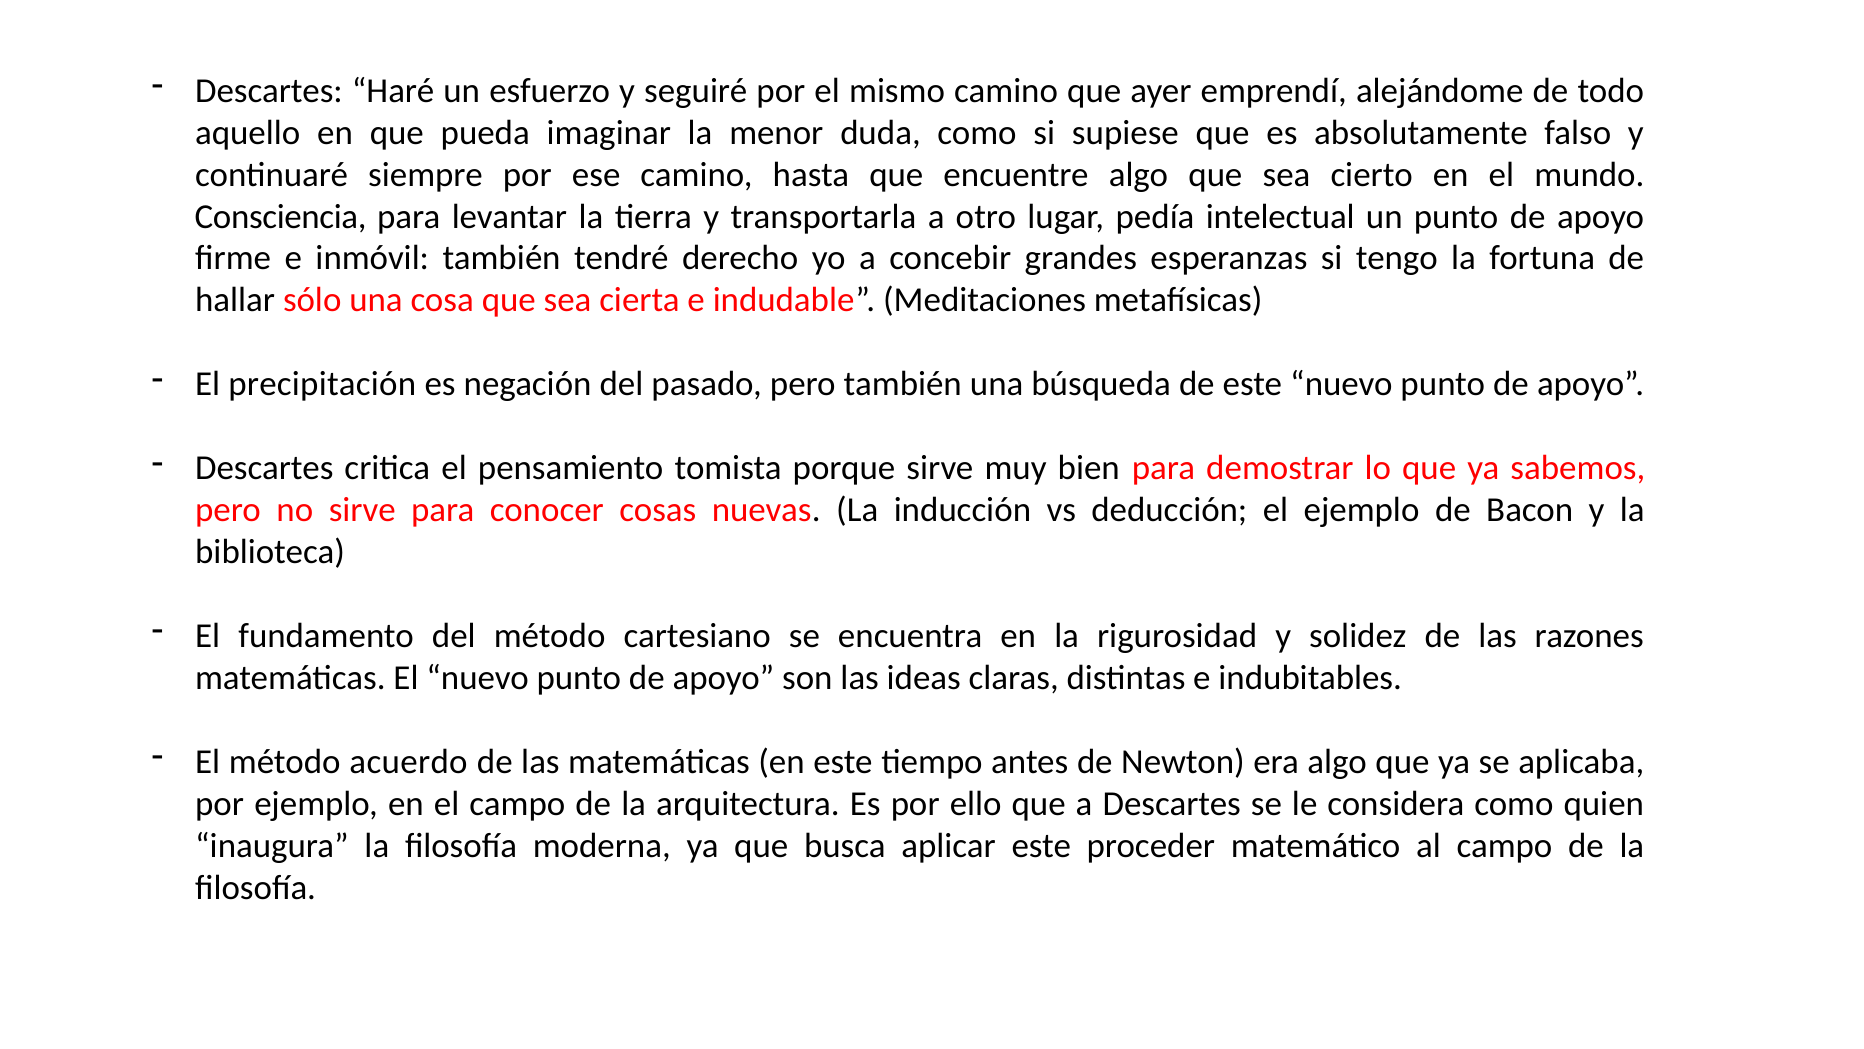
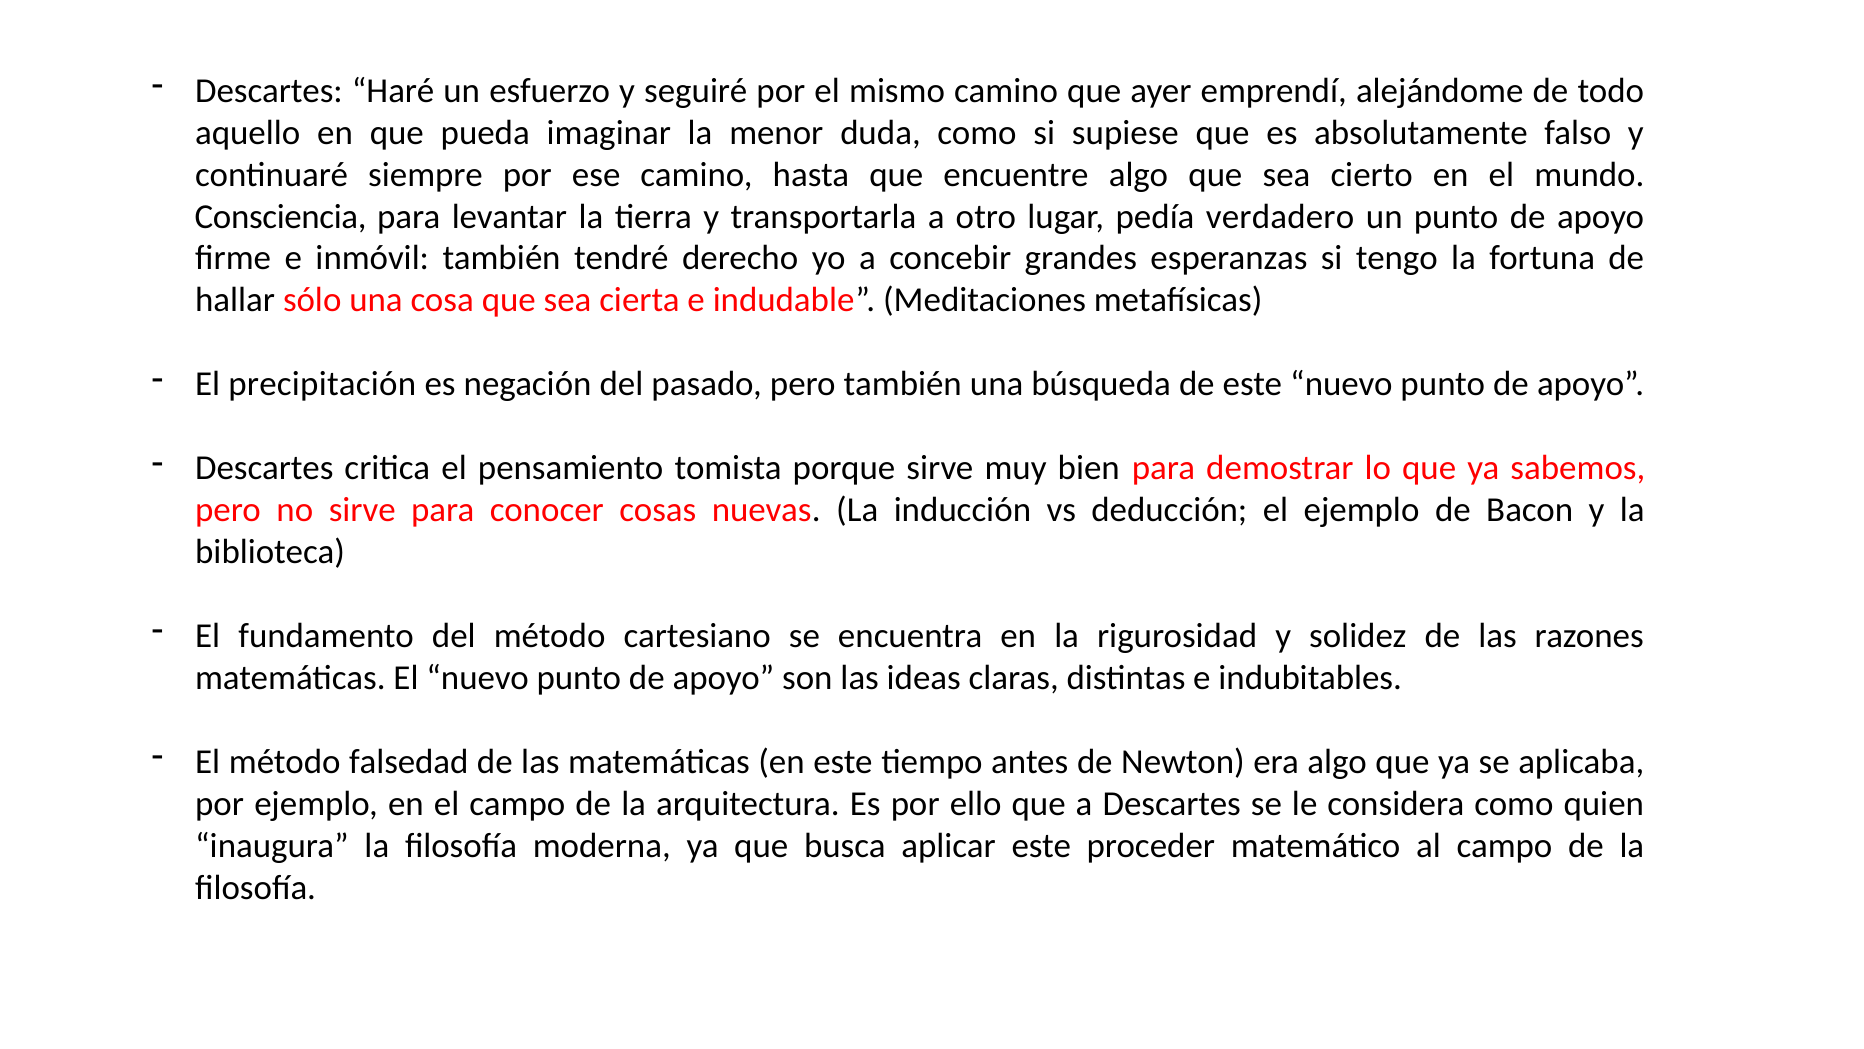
intelectual: intelectual -> verdadero
acuerdo: acuerdo -> falsedad
